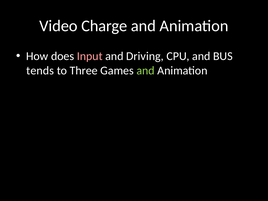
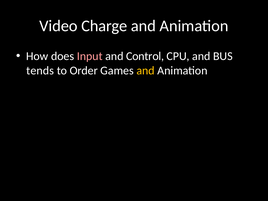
Driving: Driving -> Control
Three: Three -> Order
and at (146, 71) colour: light green -> yellow
